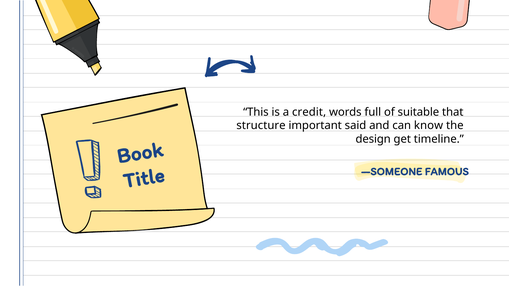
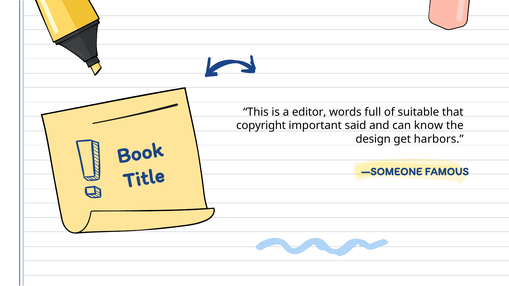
credit: credit -> editor
structure: structure -> copyright
timeline: timeline -> harbors
